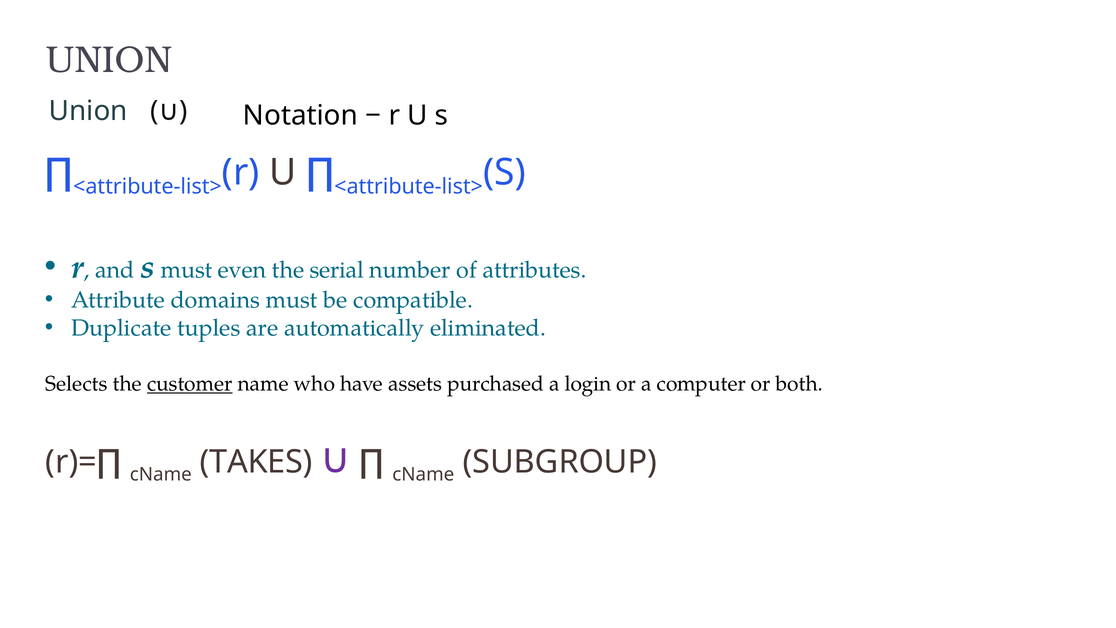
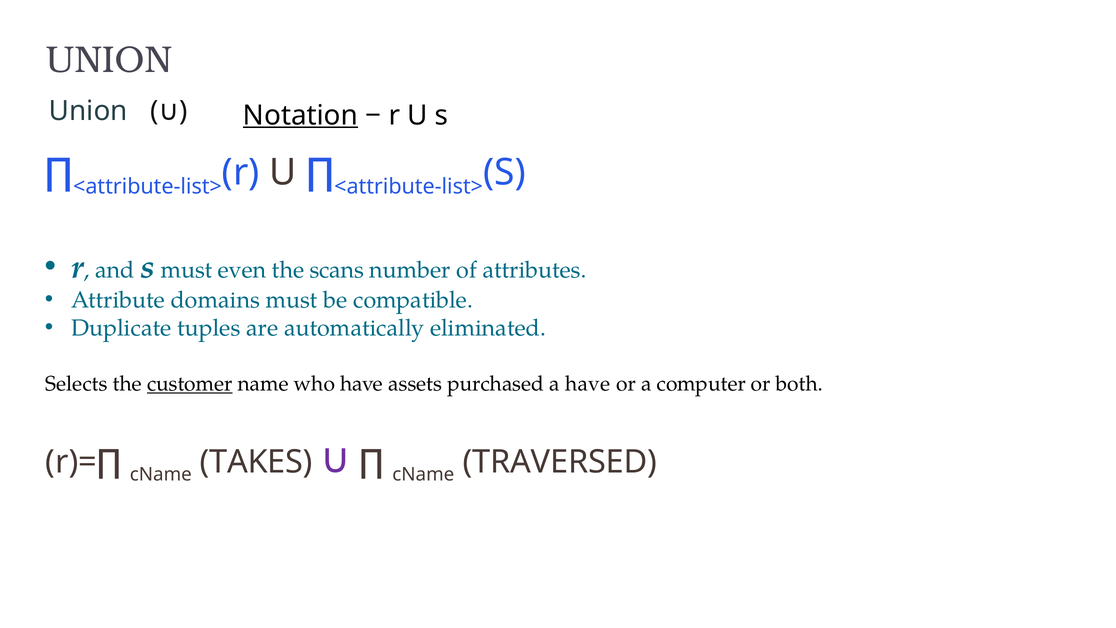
Notation underline: none -> present
serial: serial -> scans
a login: login -> have
SUBGROUP: SUBGROUP -> TRAVERSED
